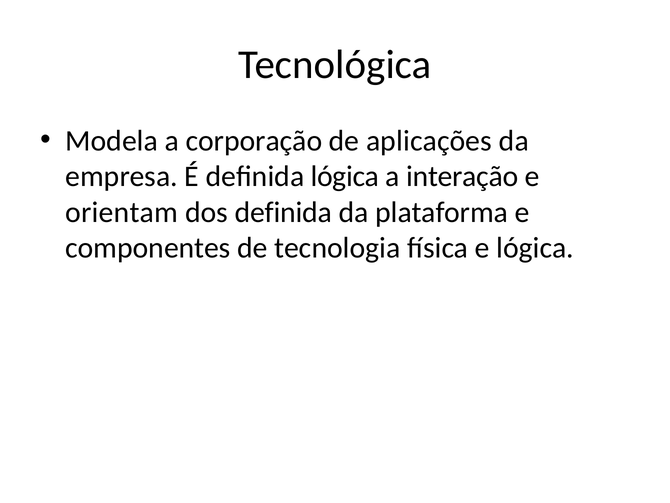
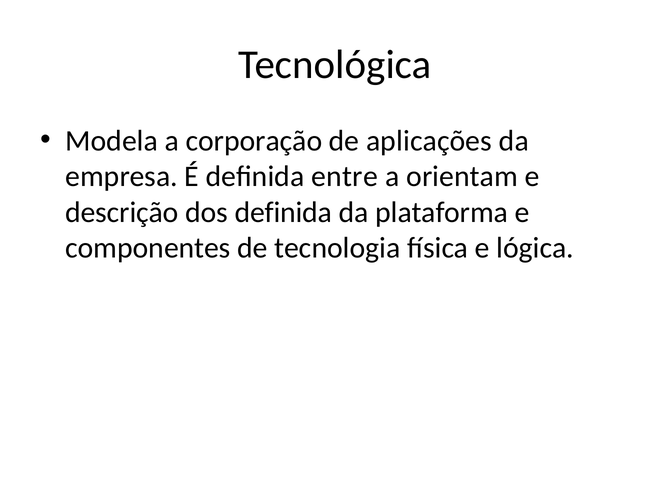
definida lógica: lógica -> entre
interação: interação -> orientam
orientam: orientam -> descrição
